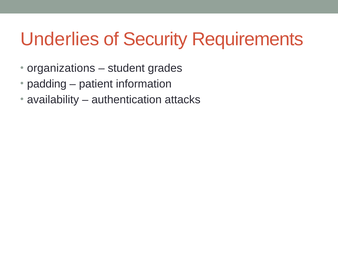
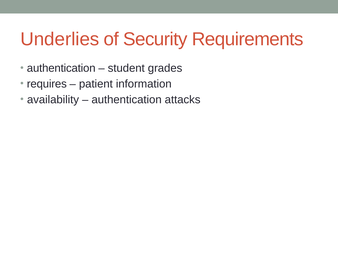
organizations at (61, 68): organizations -> authentication
padding: padding -> requires
